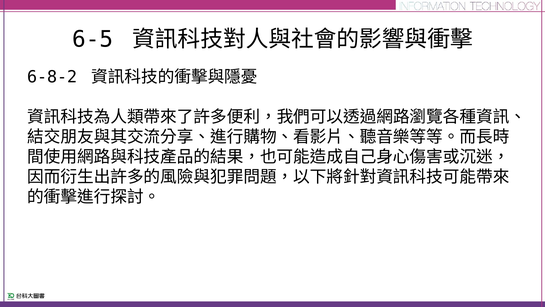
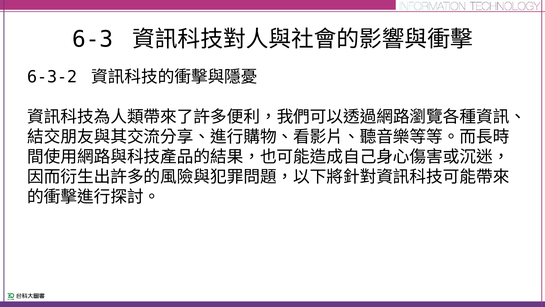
6-5: 6-5 -> 6-3
6-8-2: 6-8-2 -> 6-3-2
